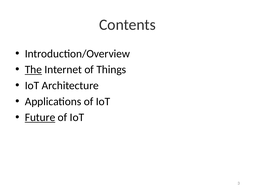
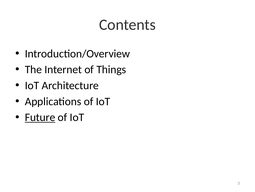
The underline: present -> none
